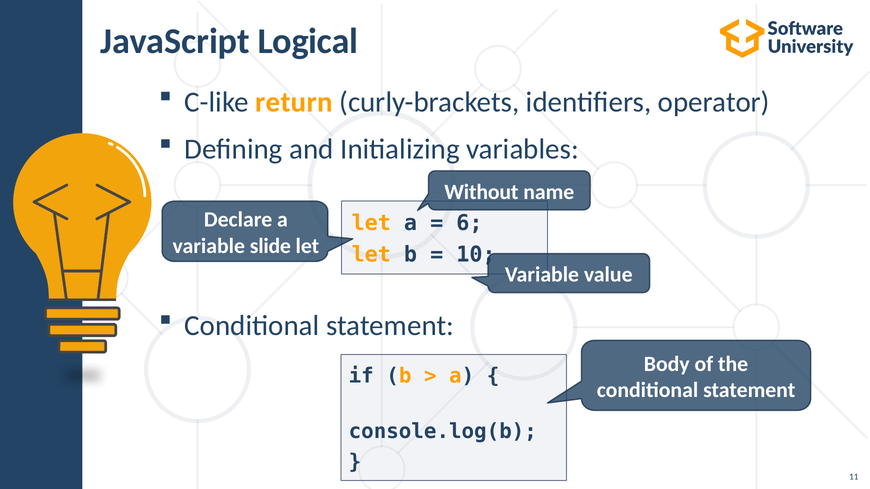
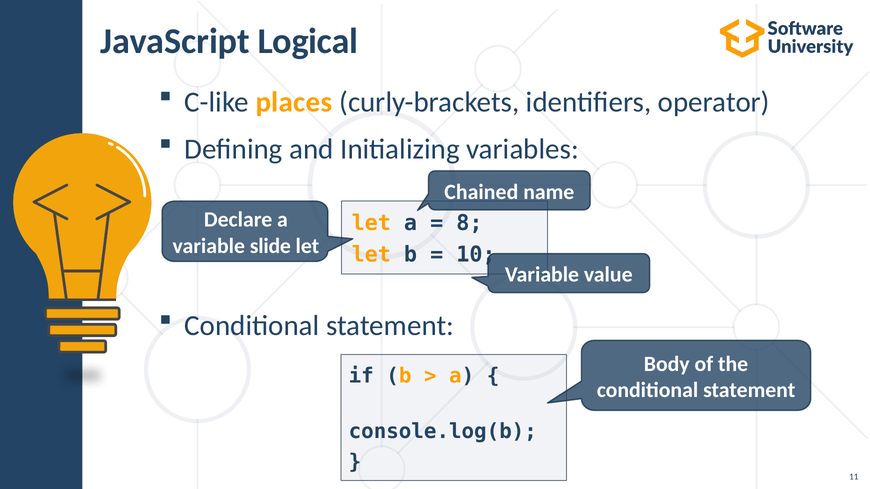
return: return -> places
Without: Without -> Chained
6: 6 -> 8
